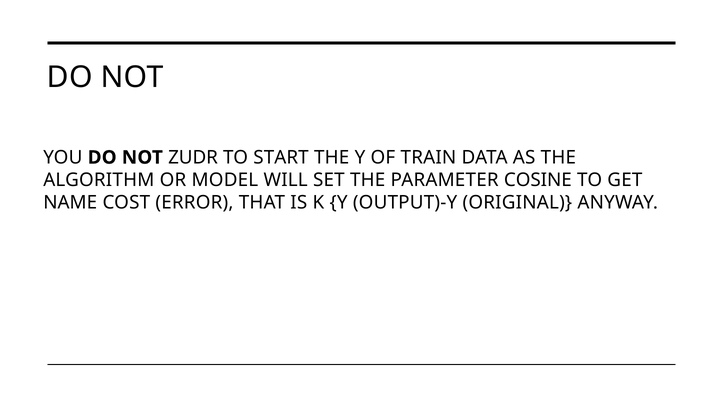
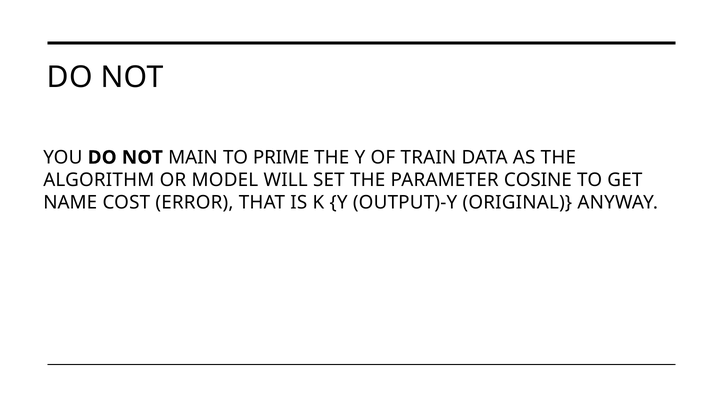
ZUDR: ZUDR -> MAIN
START: START -> PRIME
